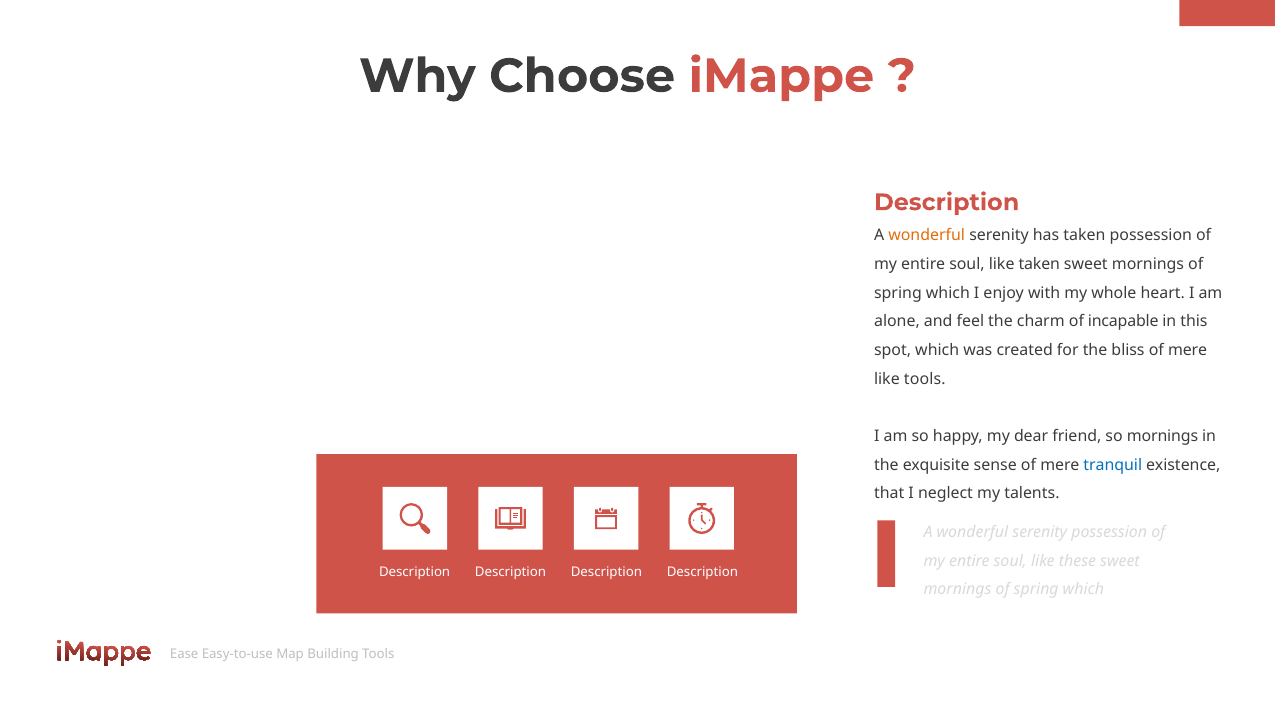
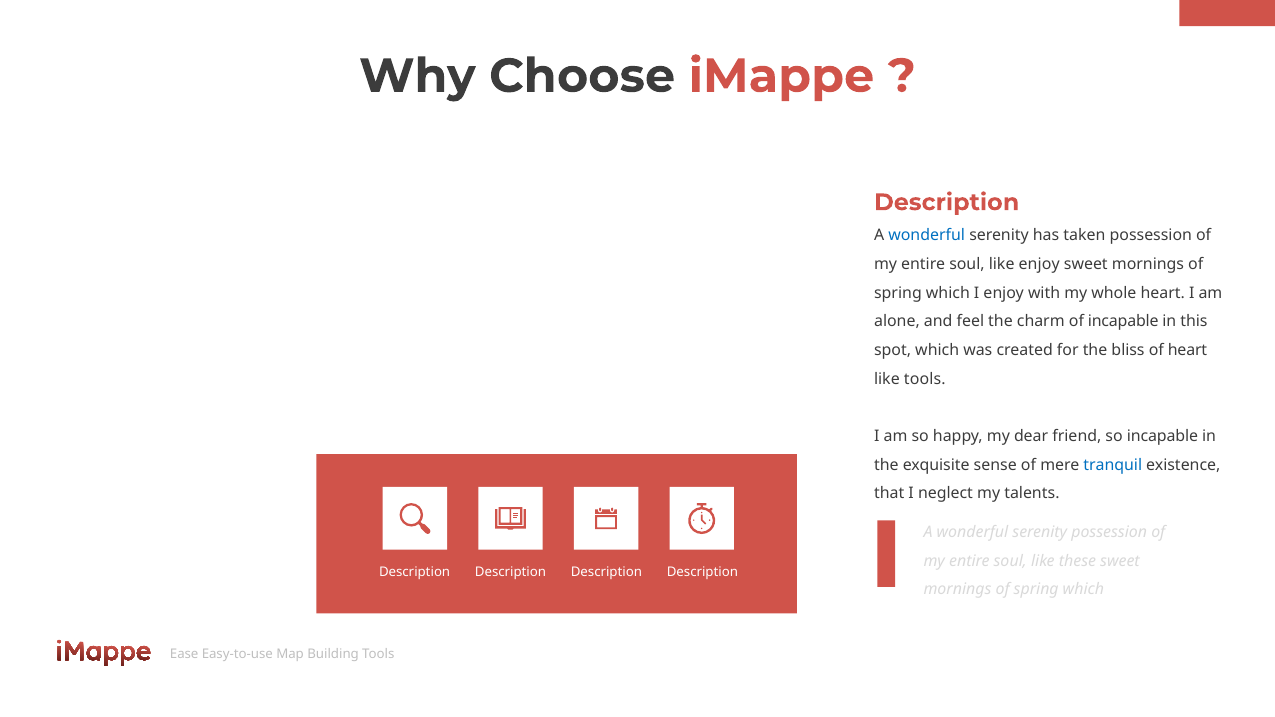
wonderful at (927, 236) colour: orange -> blue
like taken: taken -> enjoy
bliss of mere: mere -> heart
so mornings: mornings -> incapable
